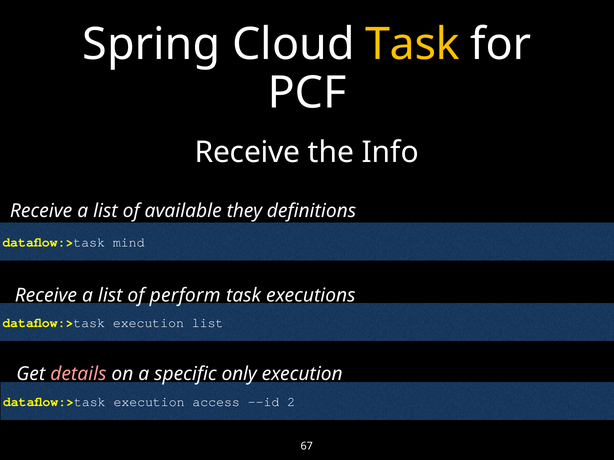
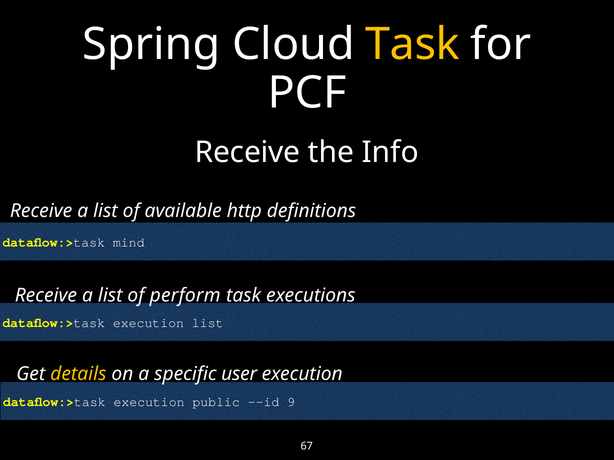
they: they -> http
details colour: pink -> yellow
only: only -> user
access: access -> public
2: 2 -> 9
